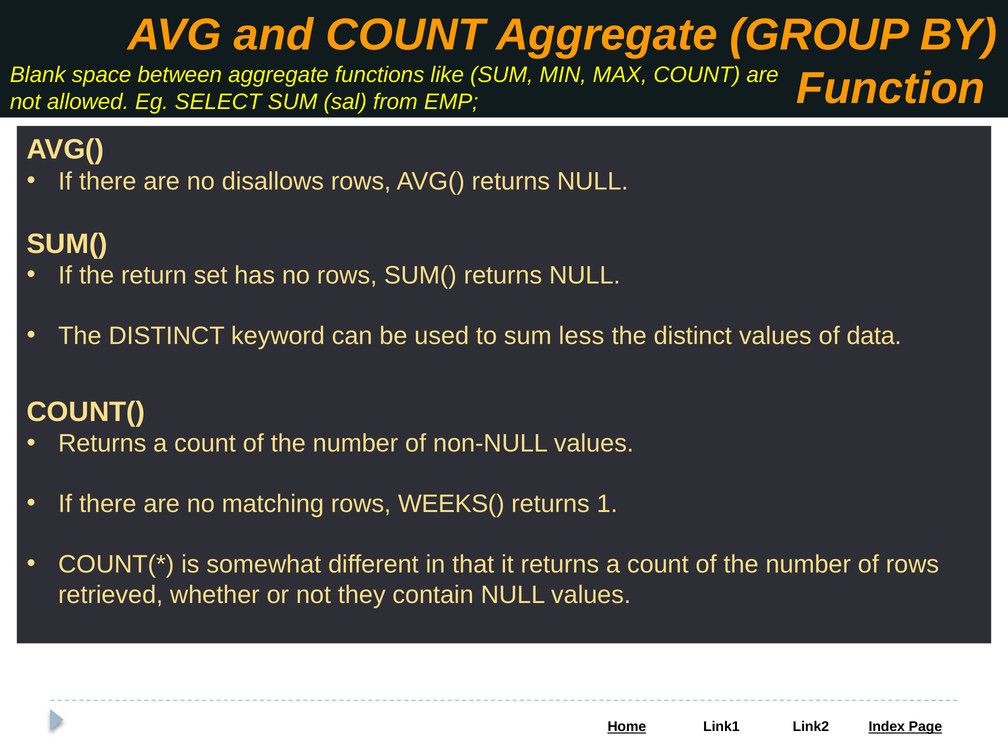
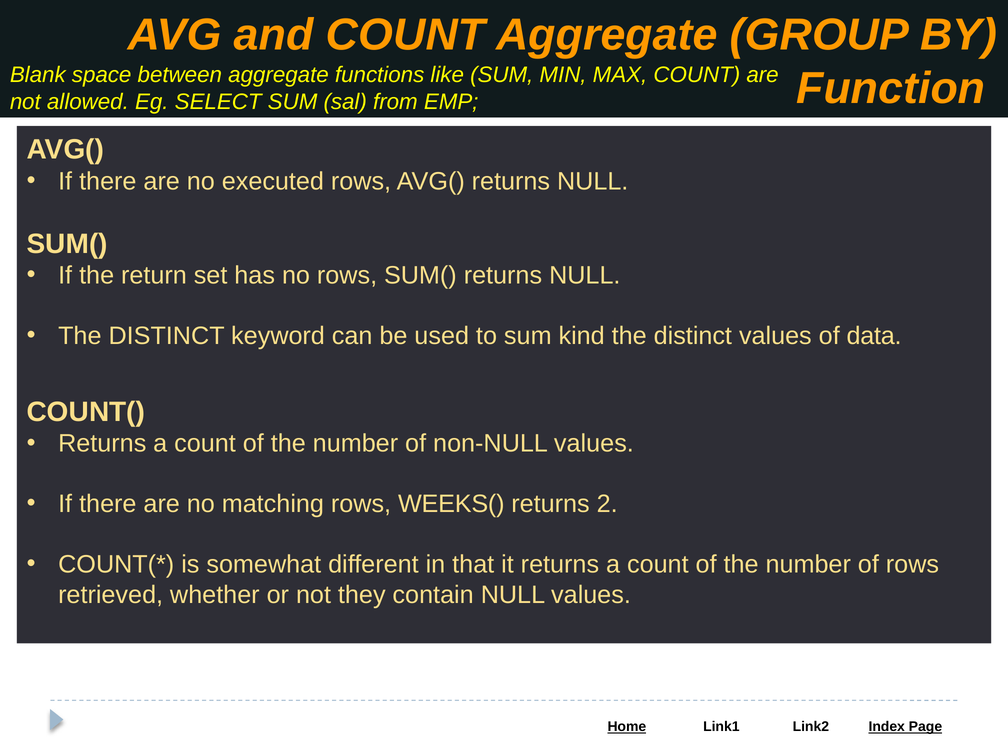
disallows: disallows -> executed
less: less -> kind
1: 1 -> 2
